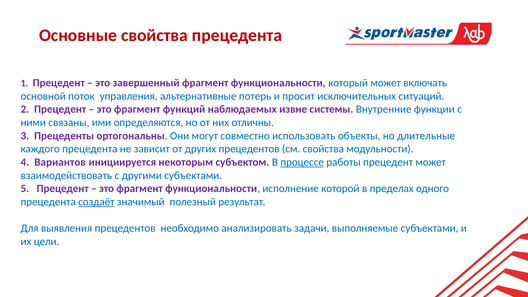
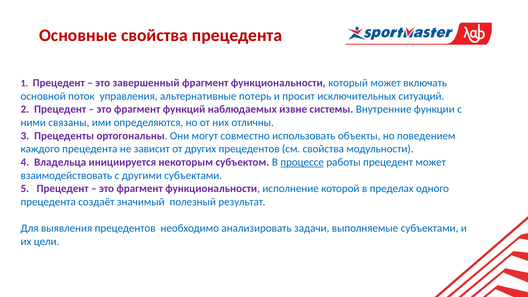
длительные: длительные -> поведением
Вариантов: Вариантов -> Владельца
создаёт underline: present -> none
